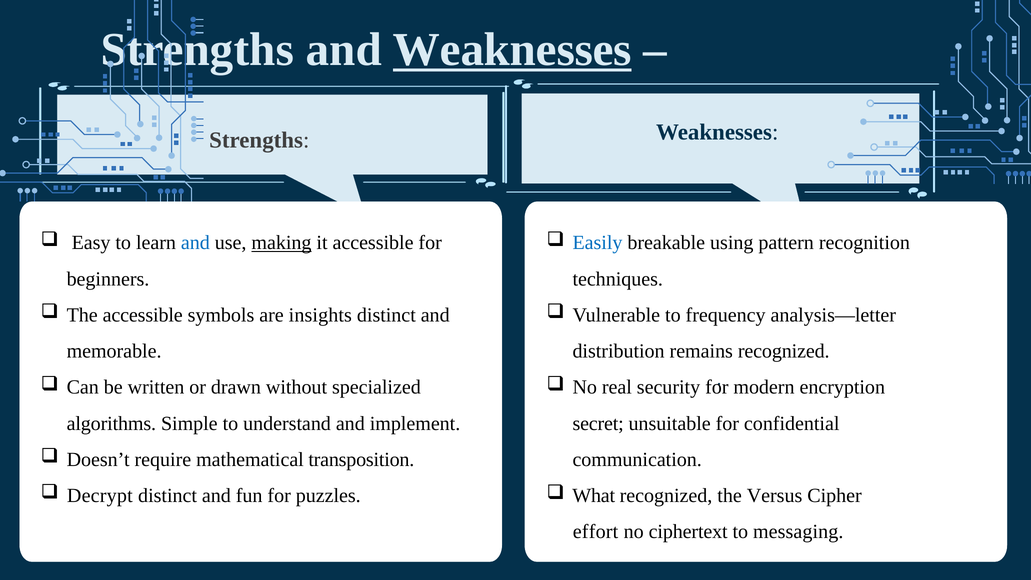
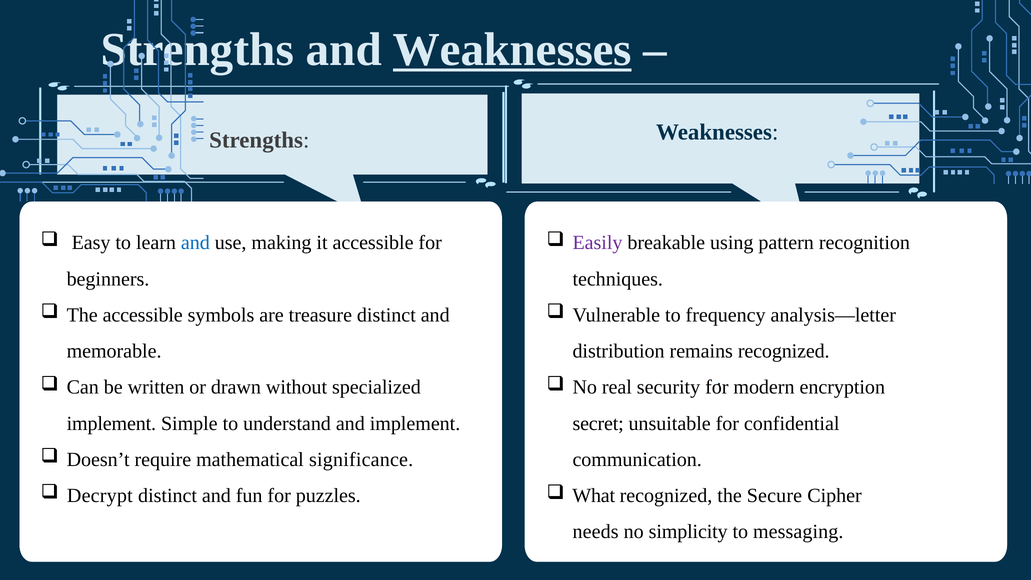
making underline: present -> none
Easily colour: blue -> purple
insights: insights -> treasure
algorithms at (111, 423): algorithms -> implement
transposition: transposition -> significance
Versus: Versus -> Secure
effort: effort -> needs
ciphertext: ciphertext -> simplicity
